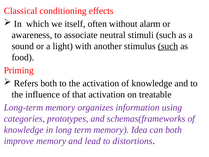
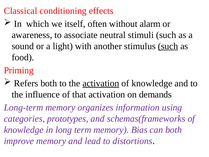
activation at (101, 83) underline: none -> present
treatable: treatable -> demands
Idea: Idea -> Bias
